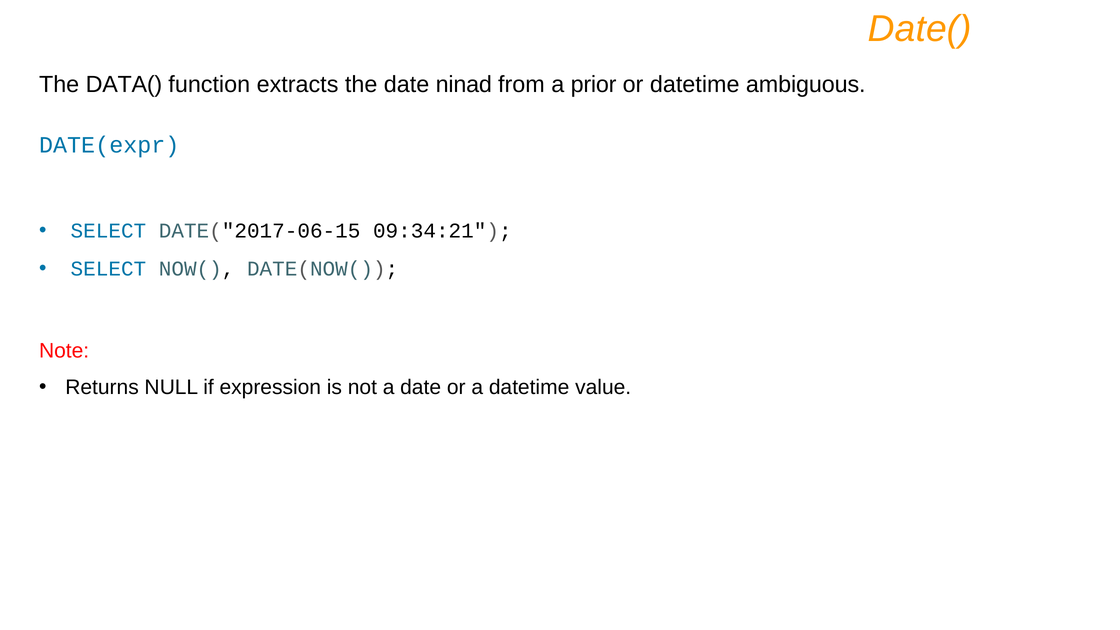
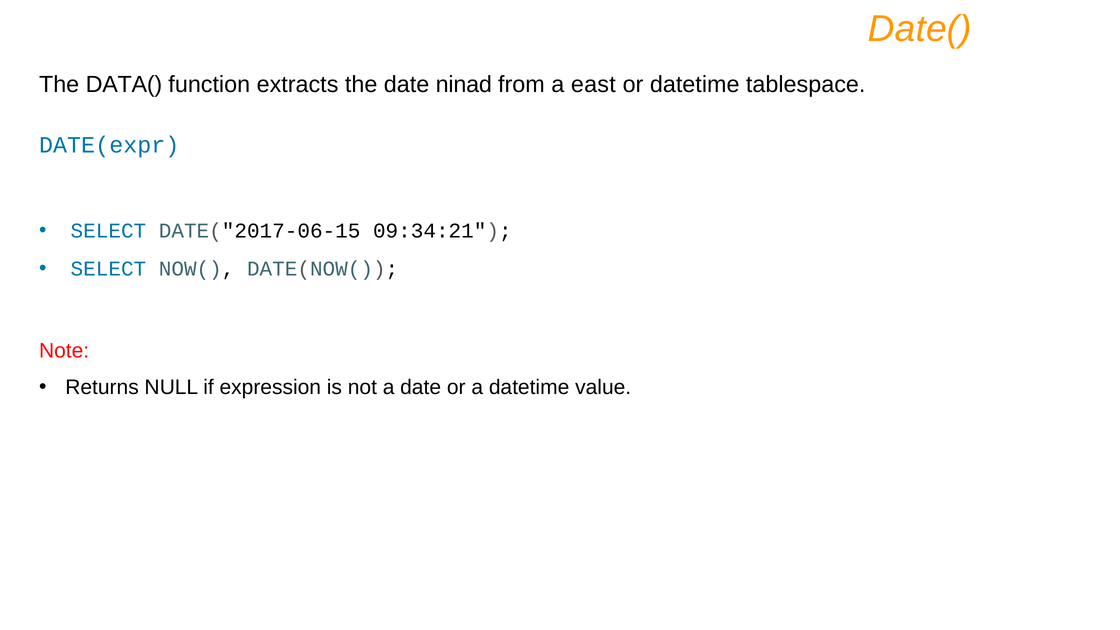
prior: prior -> east
ambiguous: ambiguous -> tablespace
